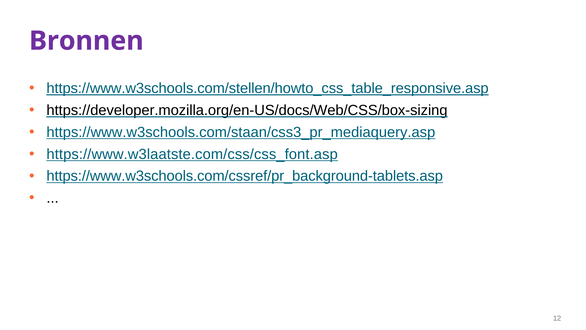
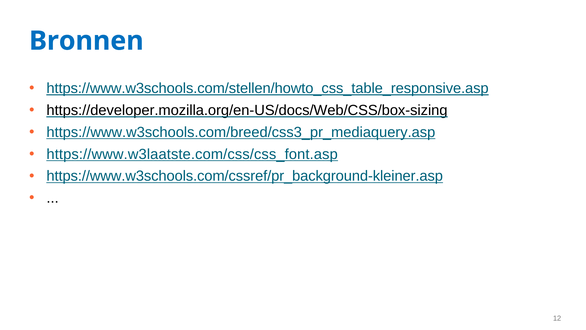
Bronnen colour: purple -> blue
https://www.w3schools.com/staan/css3_pr_mediaquery.asp: https://www.w3schools.com/staan/css3_pr_mediaquery.asp -> https://www.w3schools.com/breed/css3_pr_mediaquery.asp
https://www.w3schools.com/cssref/pr_background-tablets.asp: https://www.w3schools.com/cssref/pr_background-tablets.asp -> https://www.w3schools.com/cssref/pr_background-kleiner.asp
